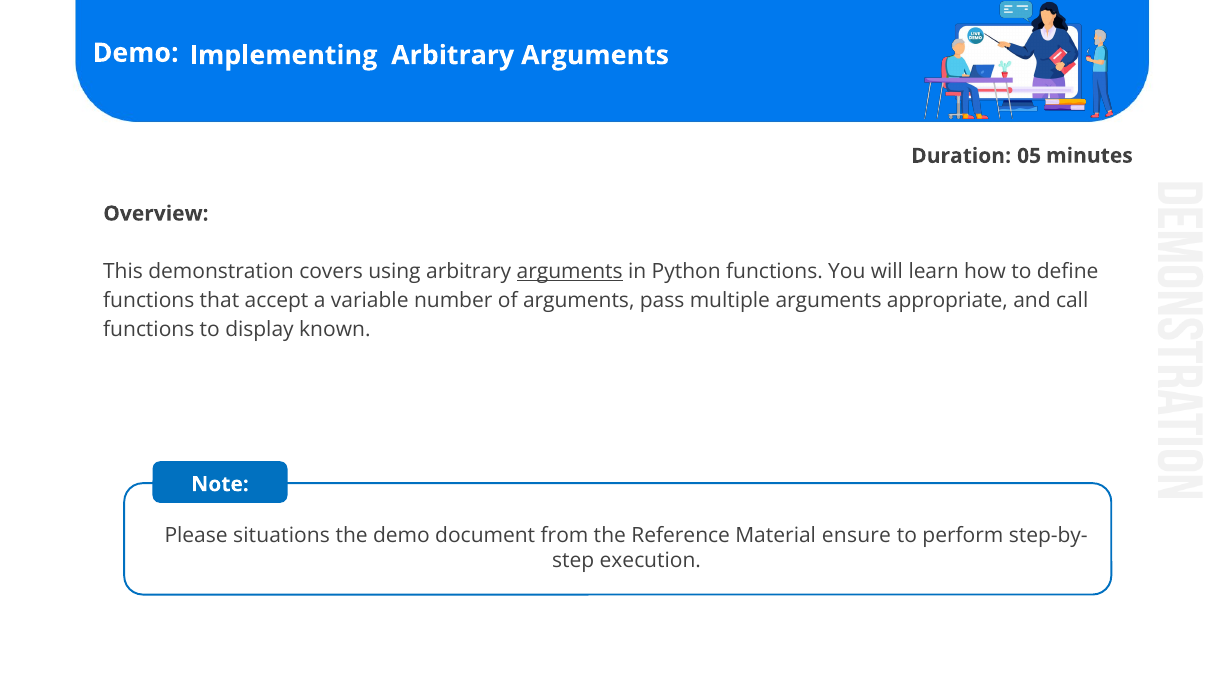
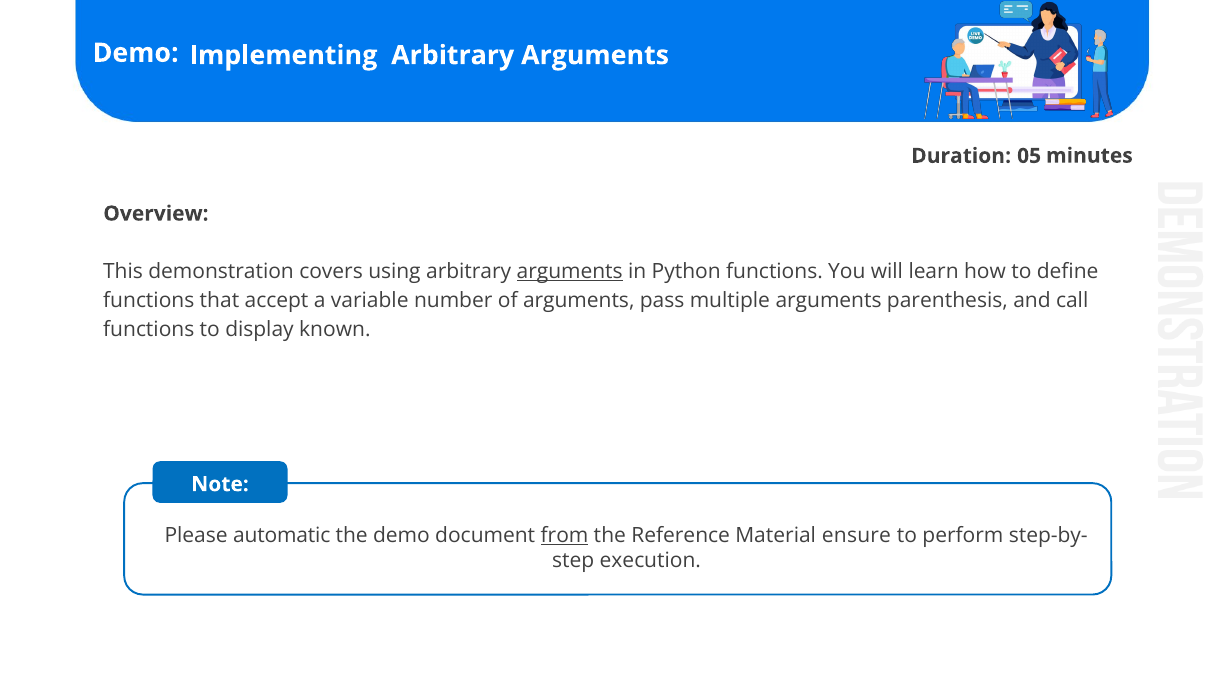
appropriate: appropriate -> parenthesis
situations: situations -> automatic
from underline: none -> present
